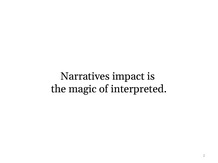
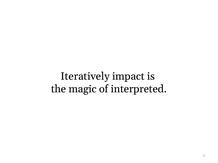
Narratives: Narratives -> Iteratively
